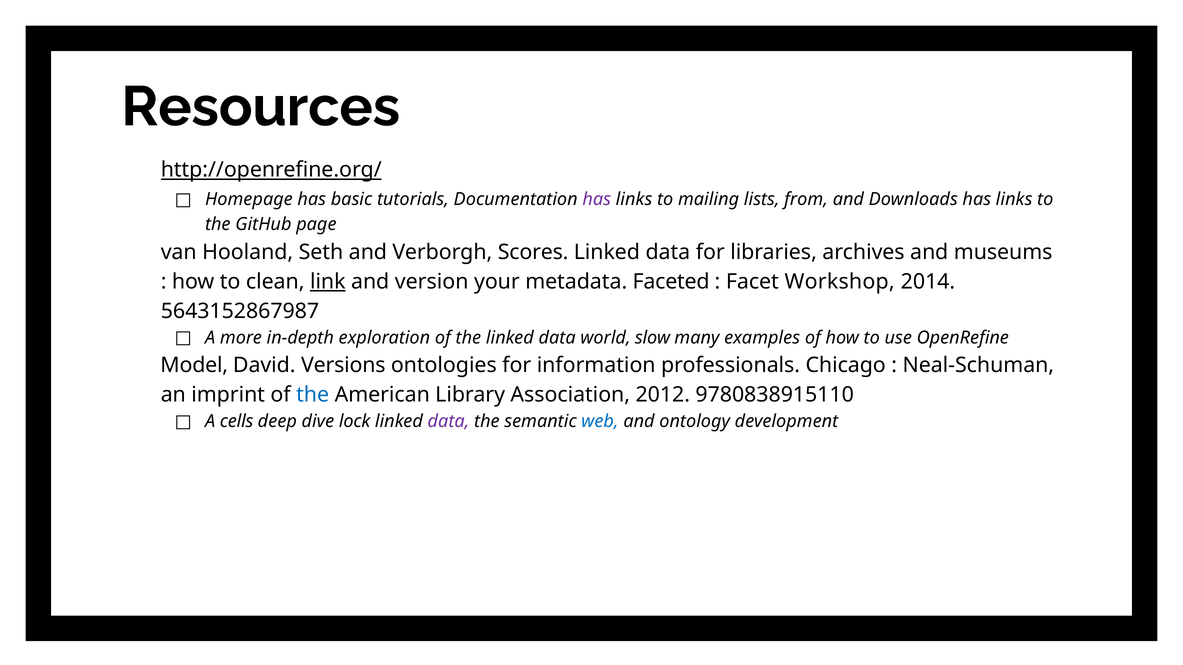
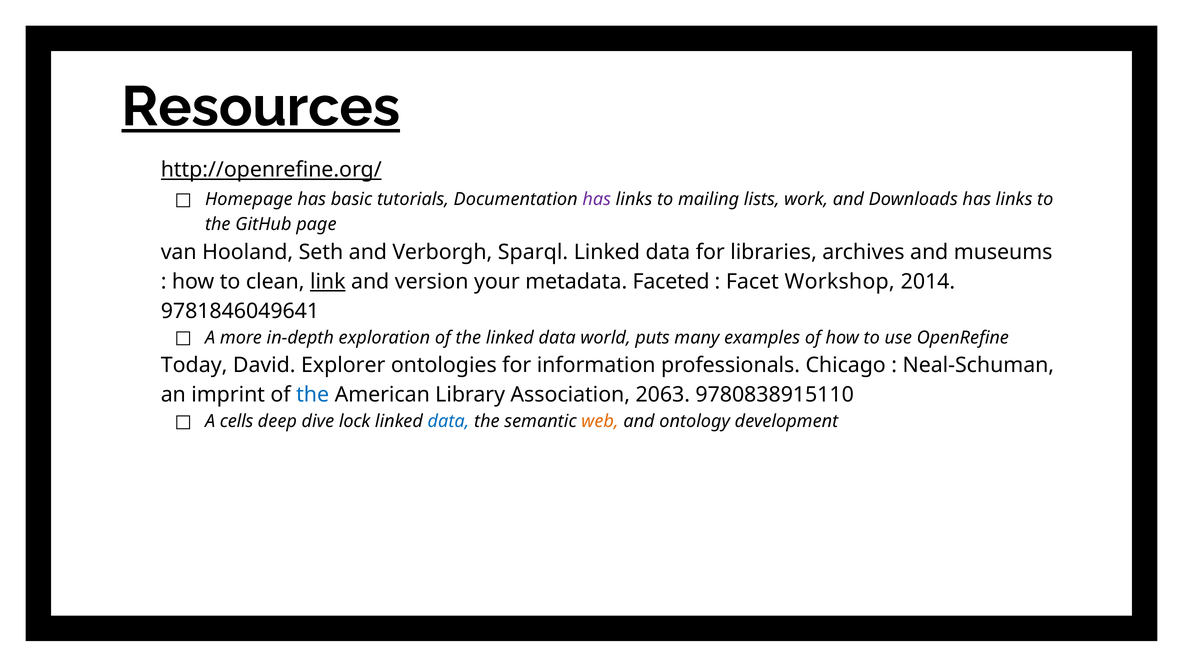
Resources underline: none -> present
from: from -> work
Scores: Scores -> Sparql
5643152867987: 5643152867987 -> 9781846049641
slow: slow -> puts
Model: Model -> Today
Versions: Versions -> Explorer
2012: 2012 -> 2063
data at (448, 422) colour: purple -> blue
web colour: blue -> orange
